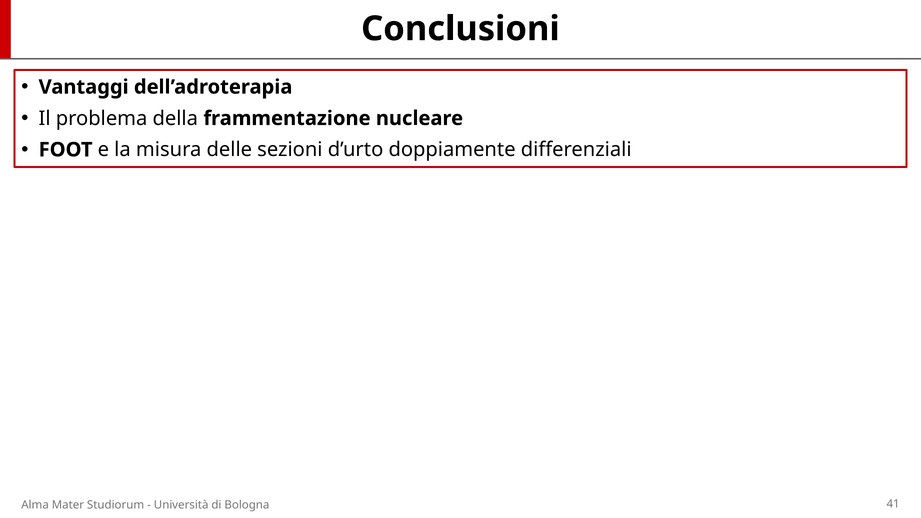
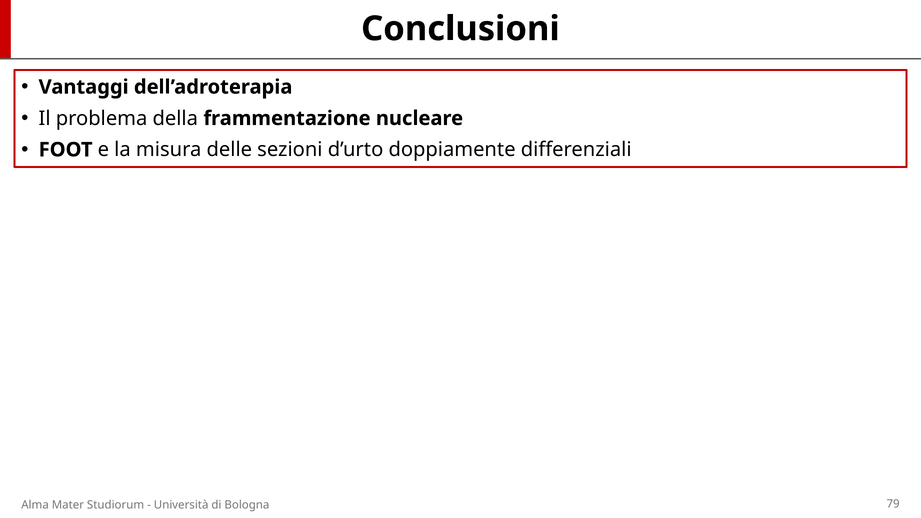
41: 41 -> 79
